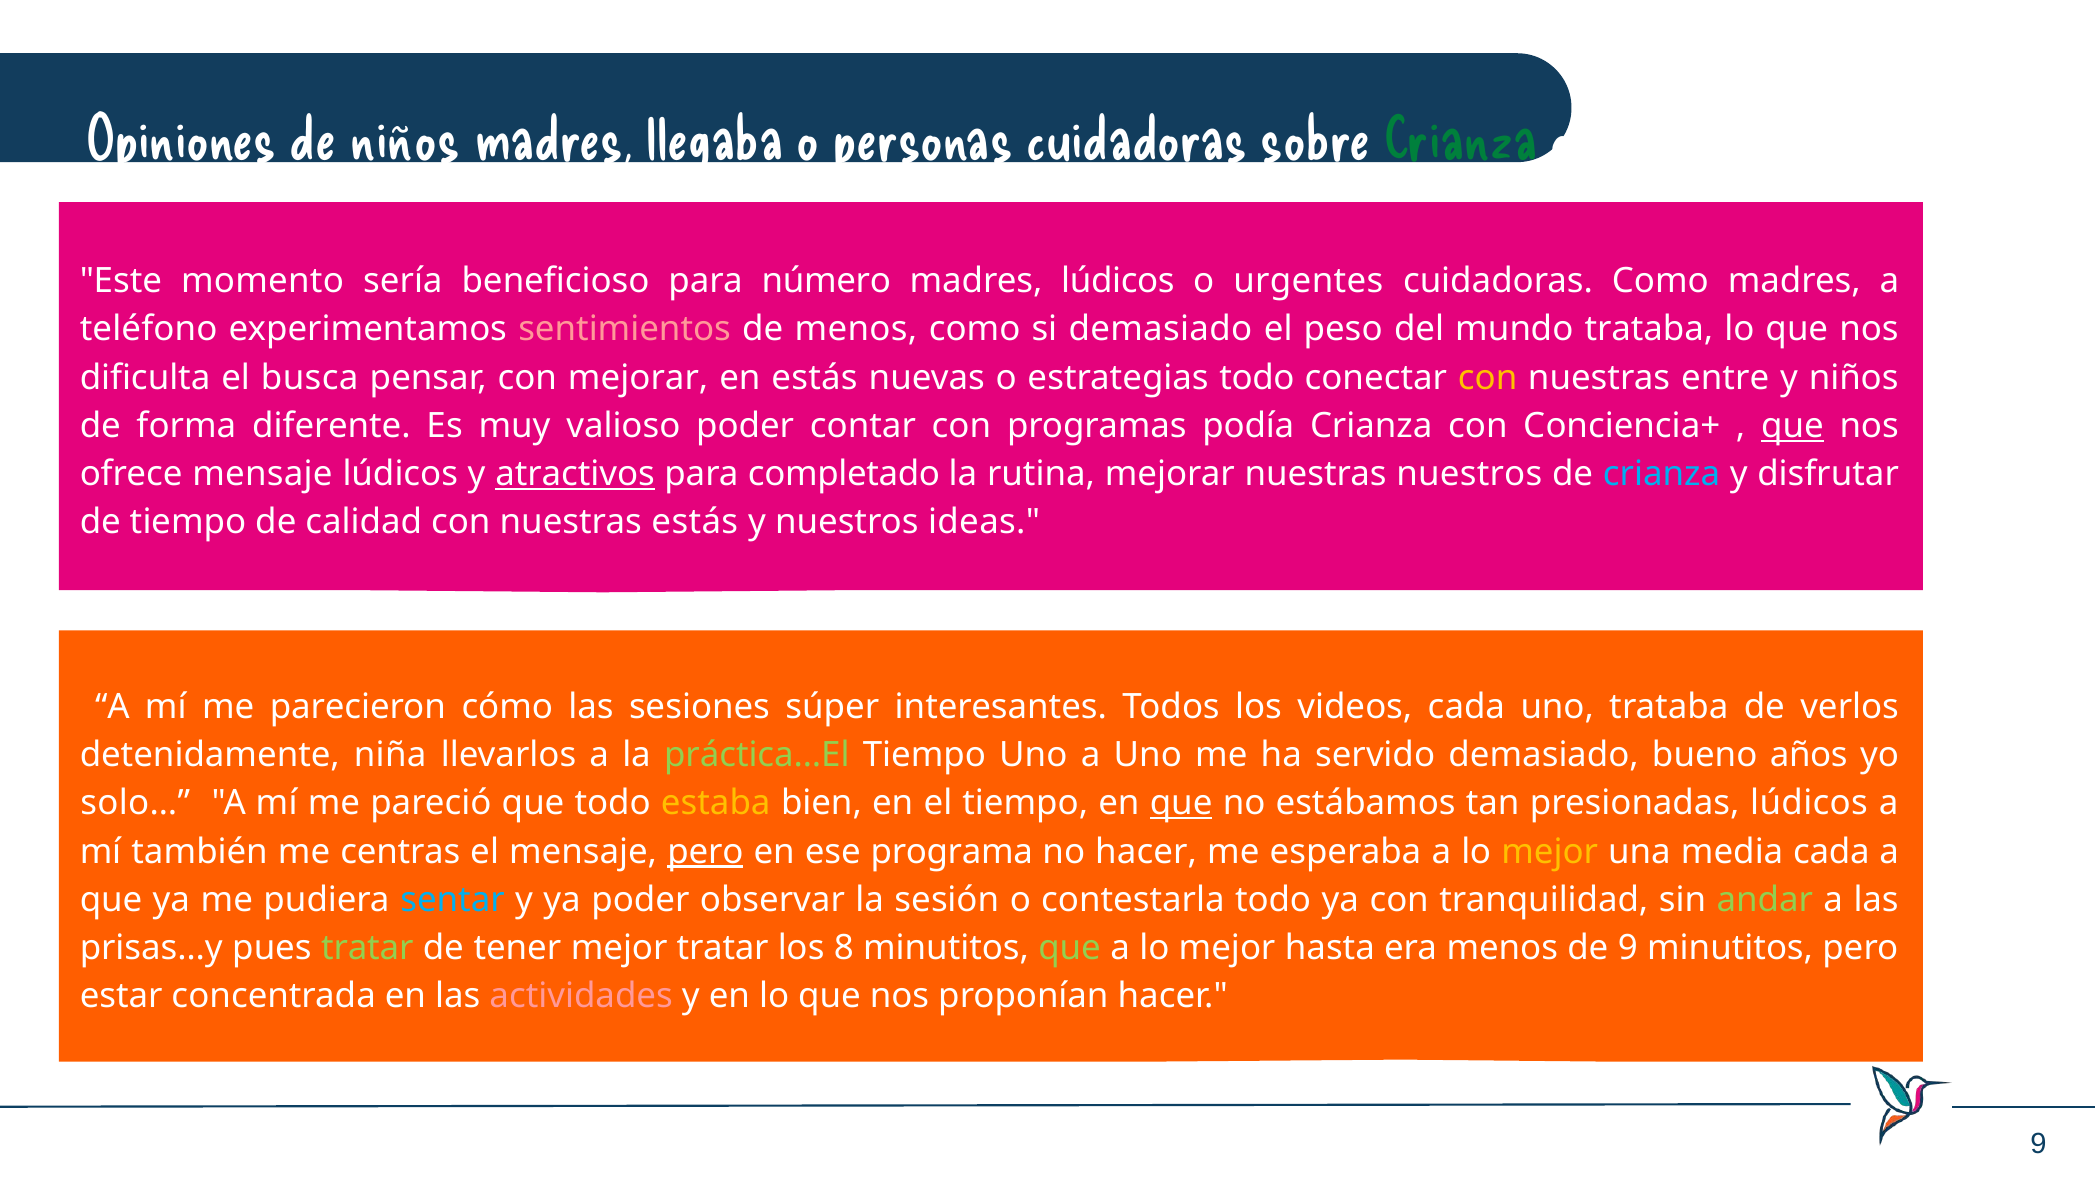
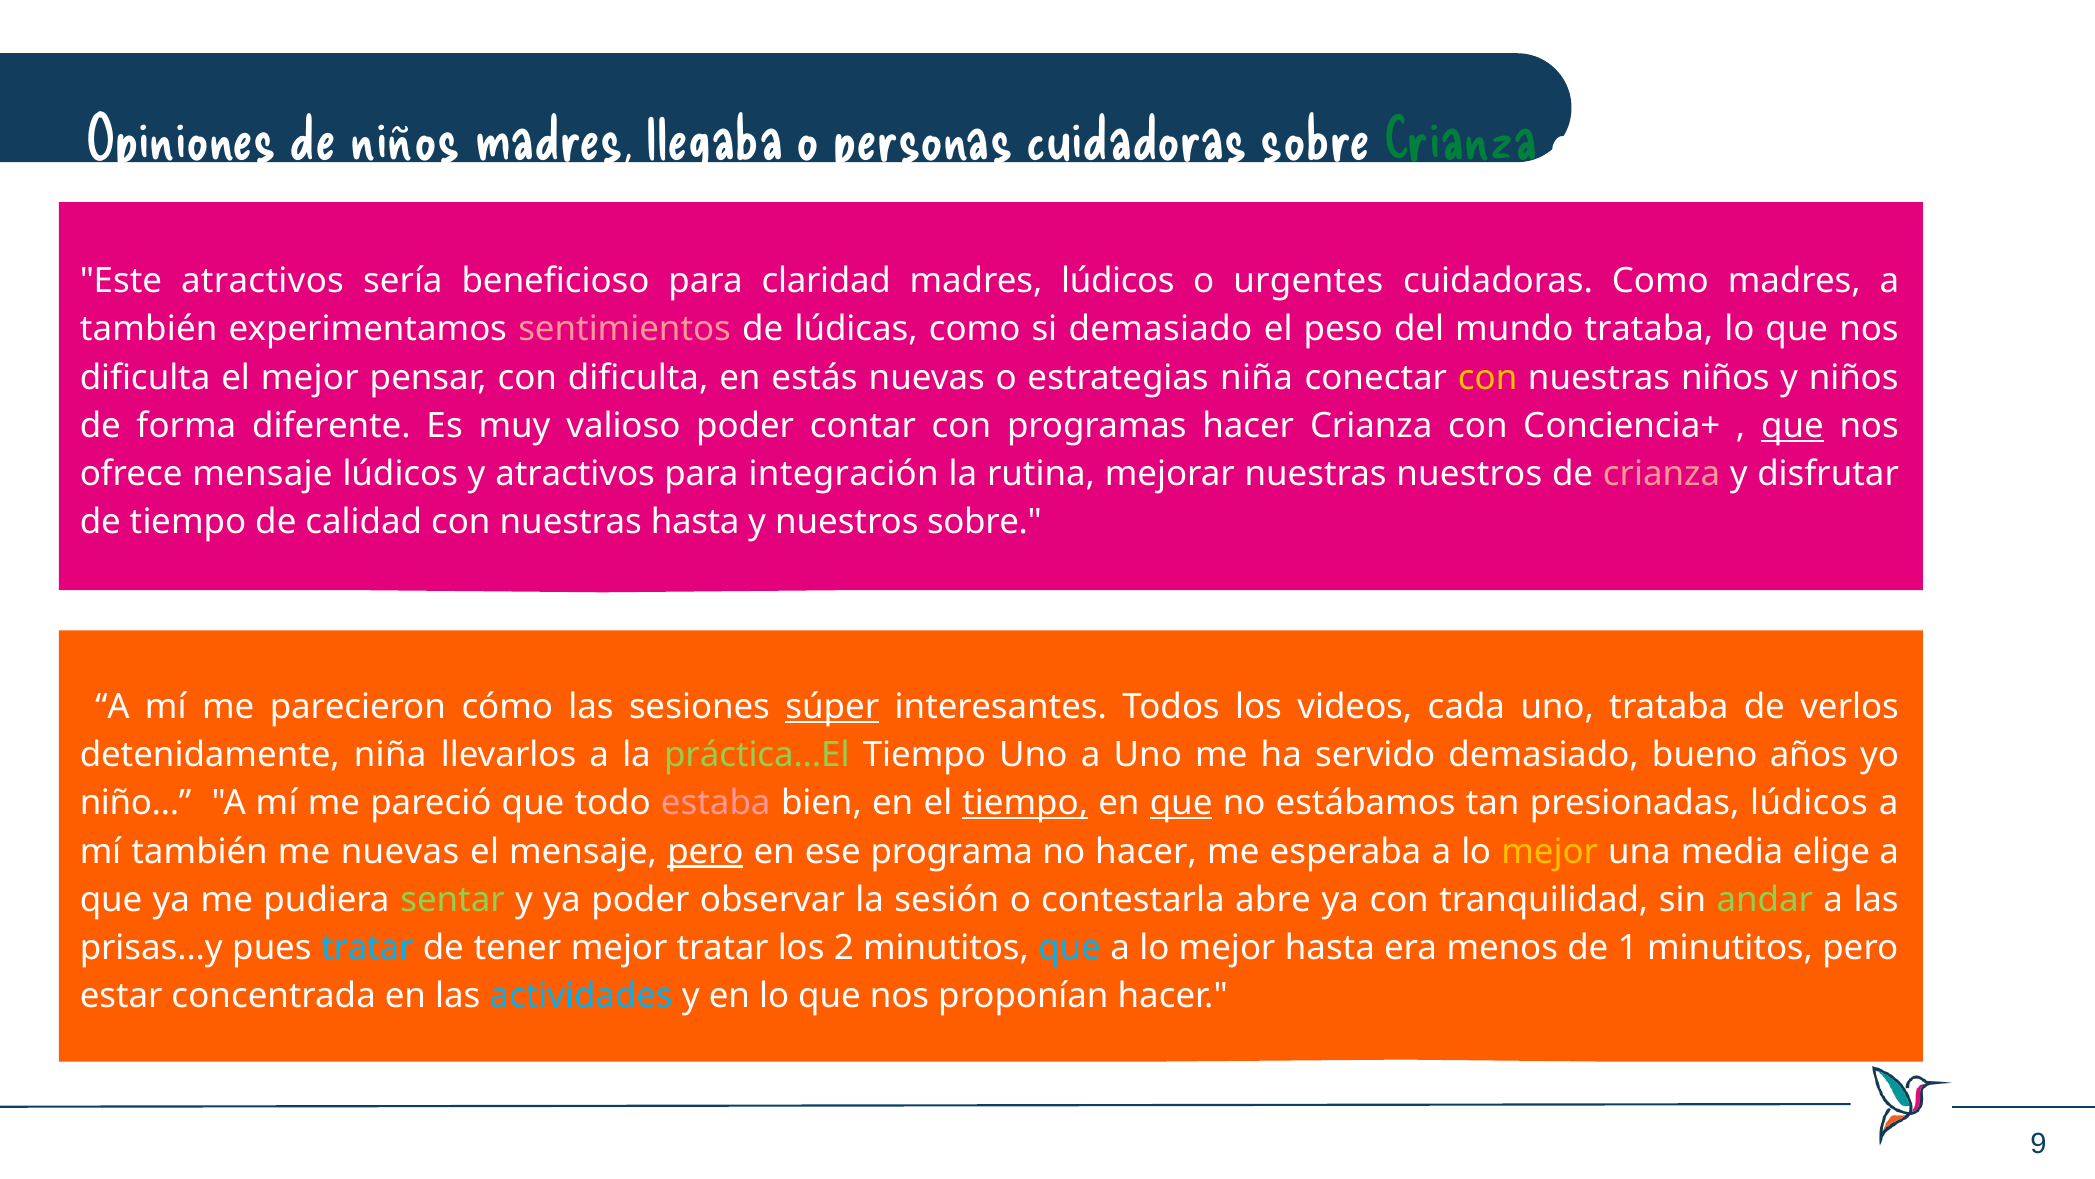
Este momento: momento -> atractivos
número: número -> claridad
teléfono at (149, 329): teléfono -> también
de menos: menos -> lúdicas
el busca: busca -> mejor
con mejorar: mejorar -> dificulta
estrategias todo: todo -> niña
nuestras entre: entre -> niños
programas podía: podía -> hacer
atractivos at (575, 474) underline: present -> none
completado: completado -> integración
crianza at (1662, 474) colour: light blue -> pink
nuestras estás: estás -> hasta
nuestros ideas: ideas -> sobre
súper underline: none -> present
solo…: solo… -> niño…
estaba colour: yellow -> pink
tiempo at (1025, 803) underline: none -> present
me centras: centras -> nuevas
media cada: cada -> elige
sentar colour: light blue -> light green
contestarla todo: todo -> abre
tratar at (367, 947) colour: light green -> light blue
8: 8 -> 2
que at (1070, 947) colour: light green -> light blue
de 9: 9 -> 1
actividades colour: pink -> light blue
